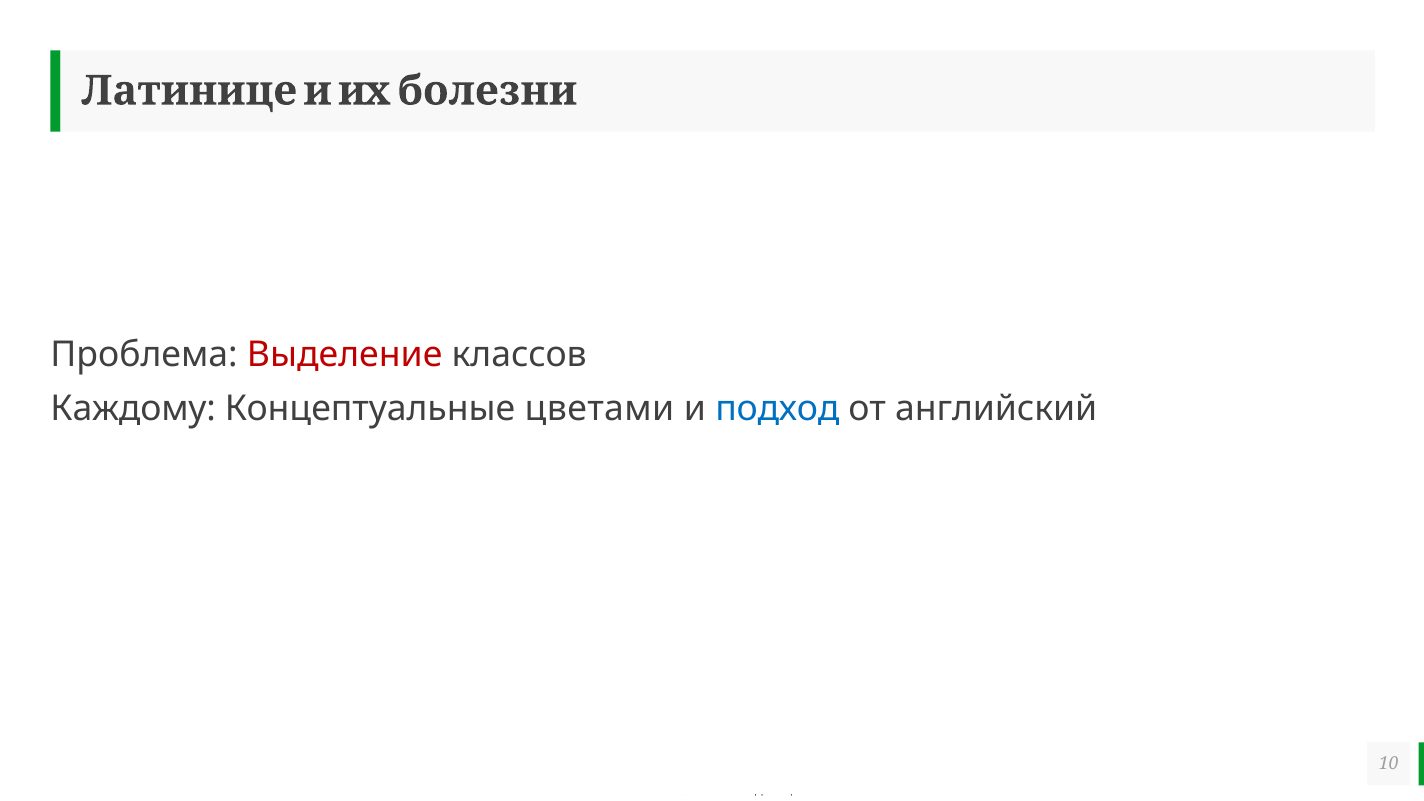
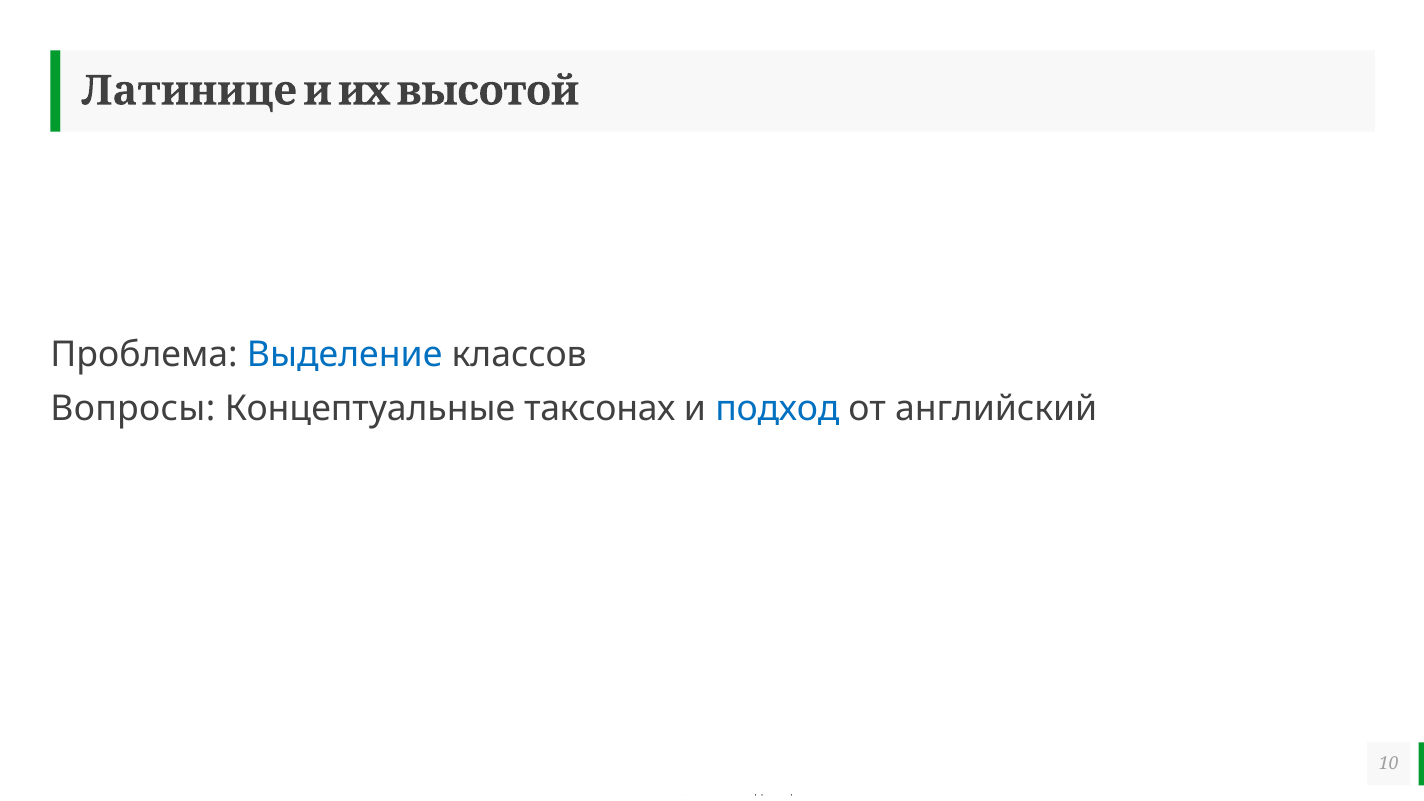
болезни: болезни -> высотой
Выделение colour: red -> blue
Каждому: Каждому -> Вопросы
цветами: цветами -> таксонах
